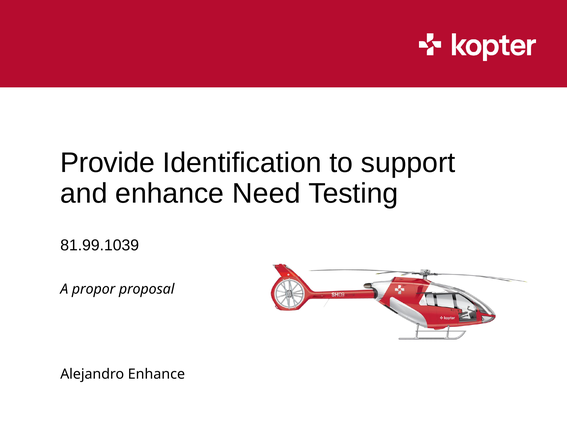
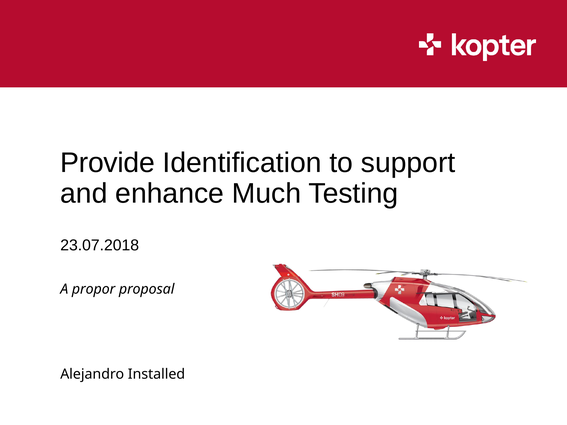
Need: Need -> Much
81.99.1039: 81.99.1039 -> 23.07.2018
Alejandro Enhance: Enhance -> Installed
